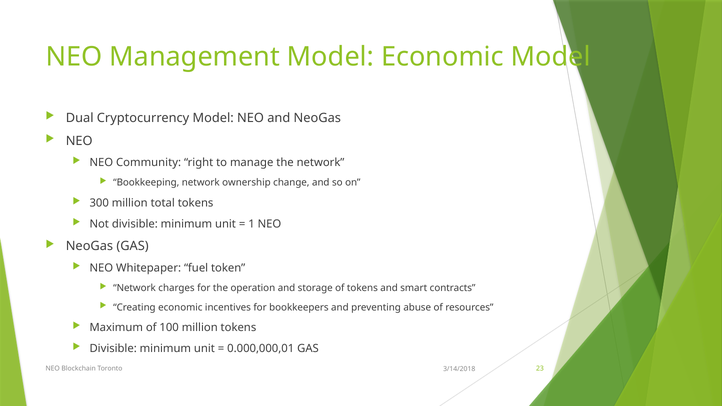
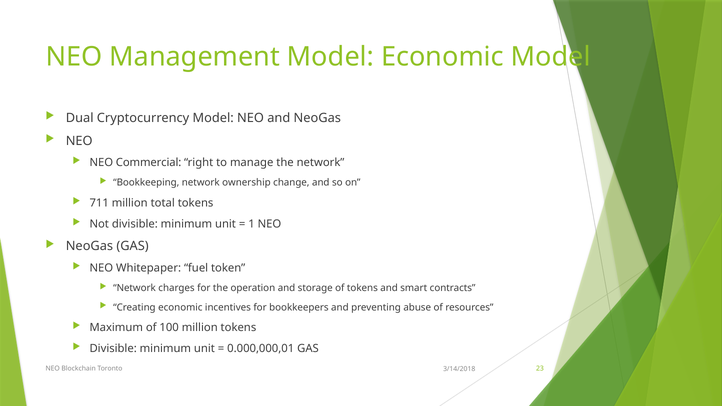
Community: Community -> Commercial
300: 300 -> 711
